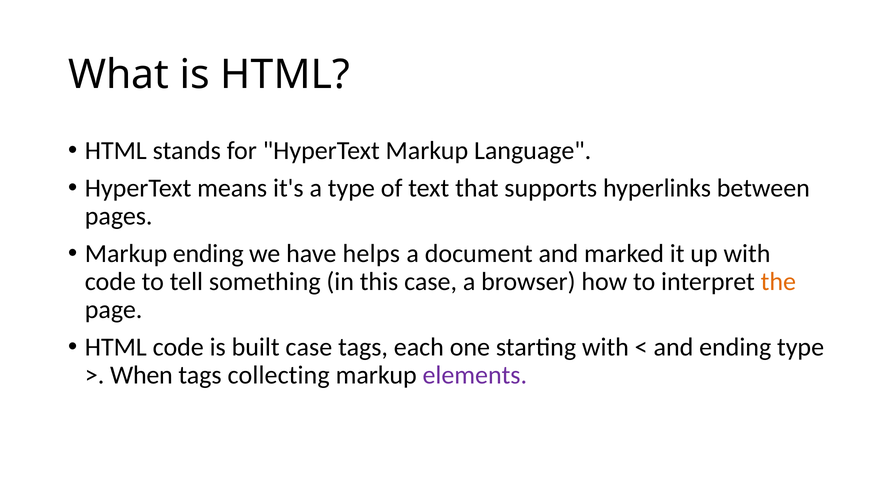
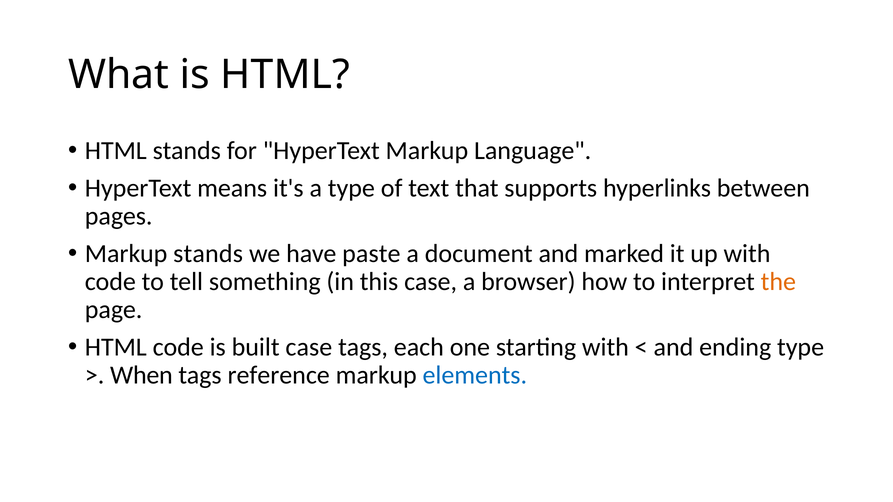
Markup ending: ending -> stands
helps: helps -> paste
collecting: collecting -> reference
elements colour: purple -> blue
